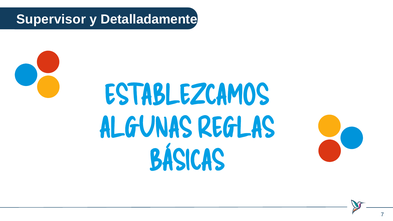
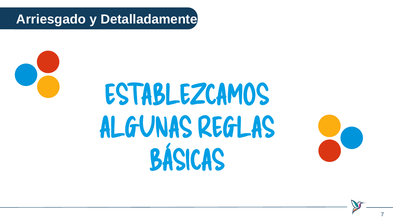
Supervisor: Supervisor -> Arriesgado
